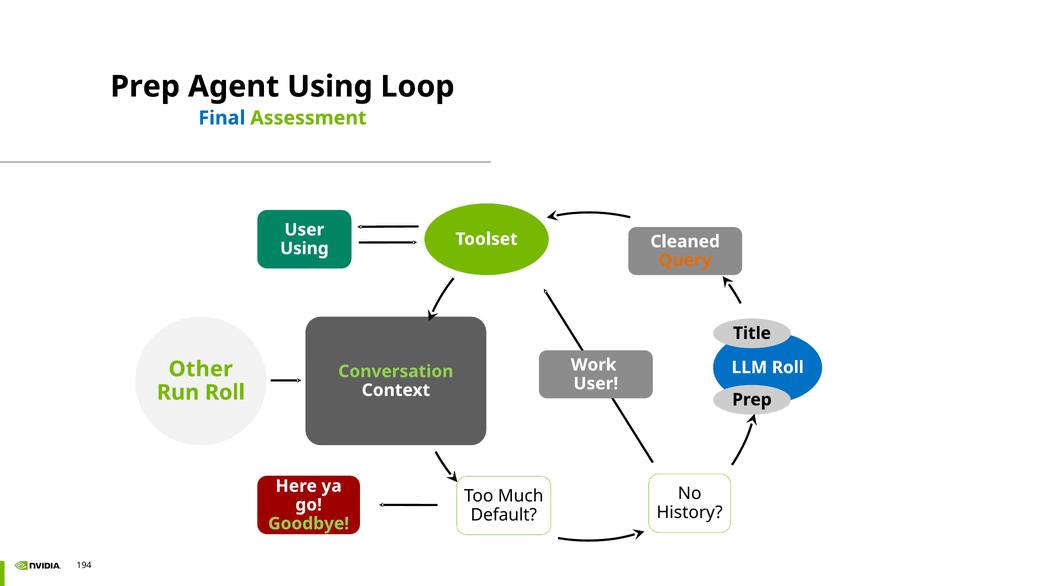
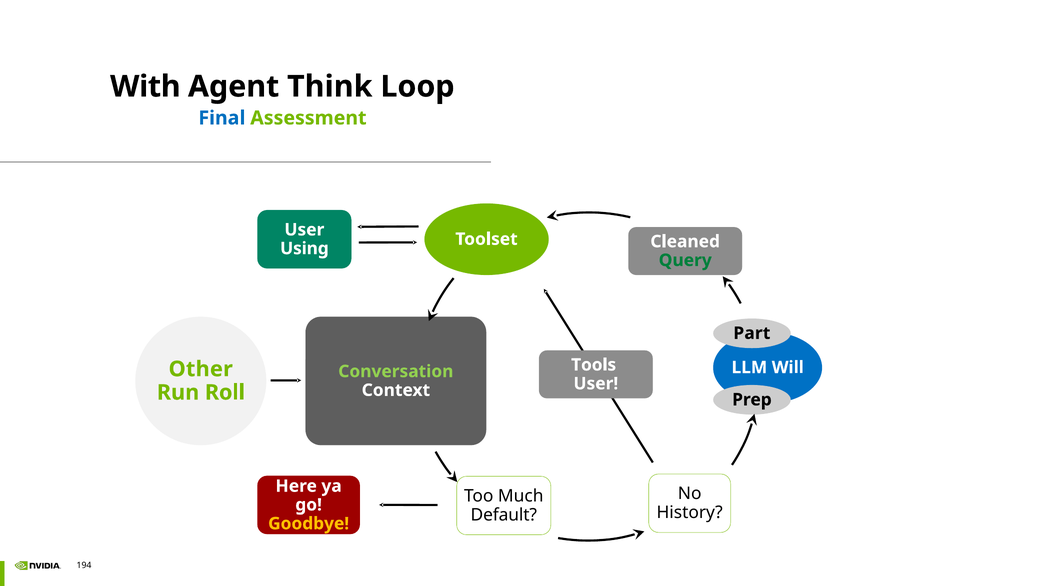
Prep at (145, 87): Prep -> With
Agent Using: Using -> Think
Query colour: orange -> green
Title: Title -> Part
Work: Work -> Tools
LLM Roll: Roll -> Will
Goodbye colour: light green -> yellow
